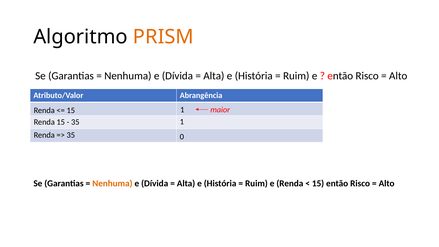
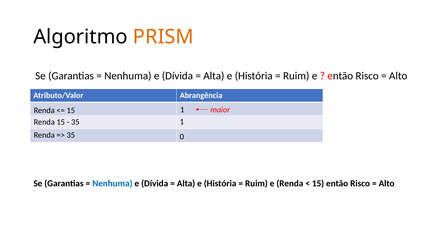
Nenhuma at (112, 183) colour: orange -> blue
